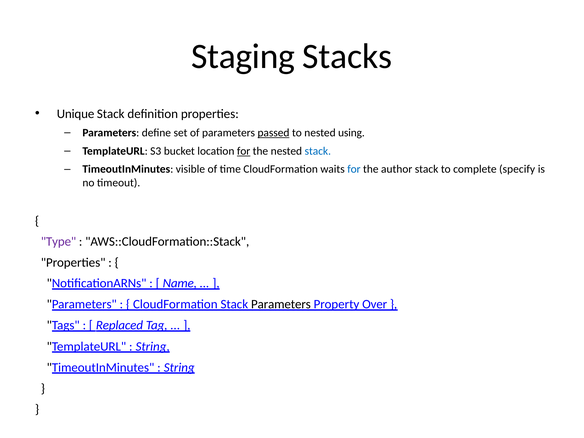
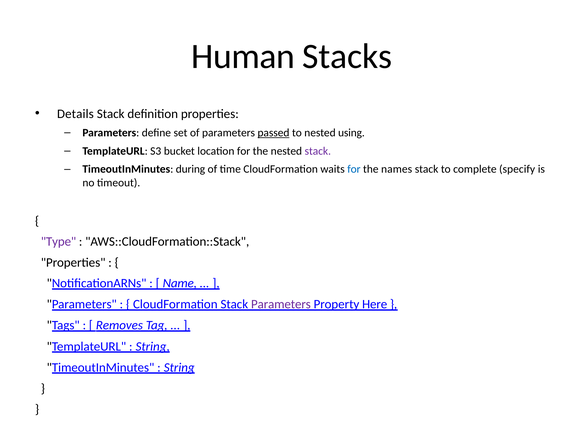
Staging: Staging -> Human
Unique: Unique -> Details
for at (244, 151) underline: present -> none
stack at (318, 151) colour: blue -> purple
visible: visible -> during
author: author -> names
Parameters at (281, 304) colour: black -> purple
Over: Over -> Here
Replaced: Replaced -> Removes
